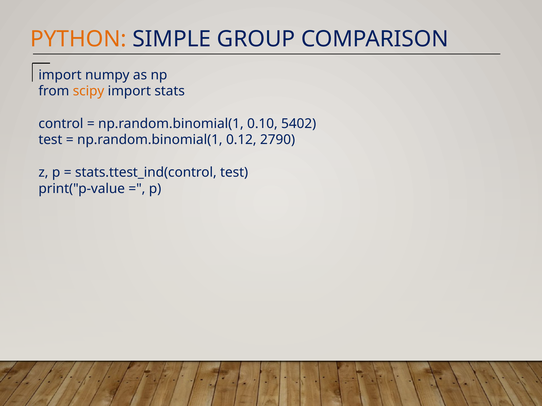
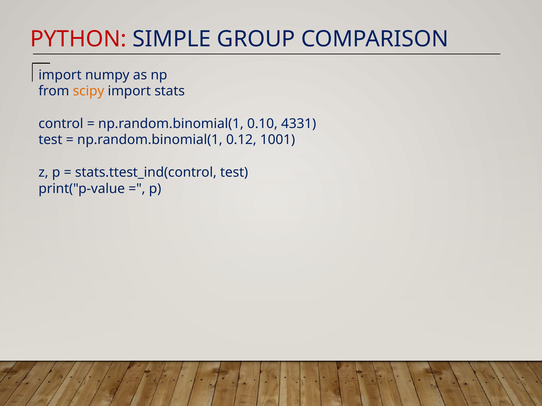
PYTHON colour: orange -> red
5402: 5402 -> 4331
2790: 2790 -> 1001
